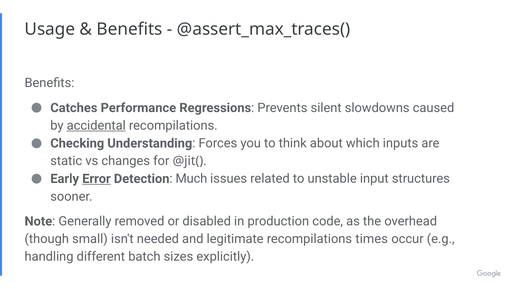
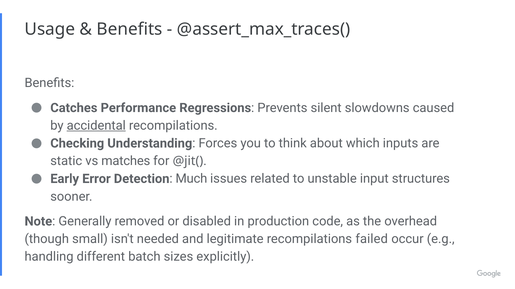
changes: changes -> matches
Error underline: present -> none
times: times -> failed
